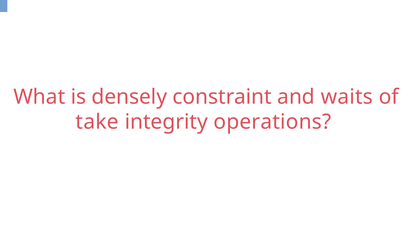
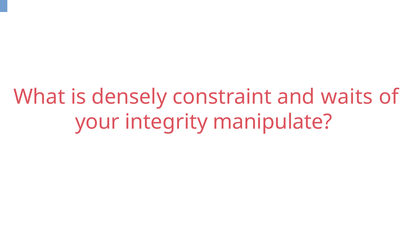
take: take -> your
operations: operations -> manipulate
